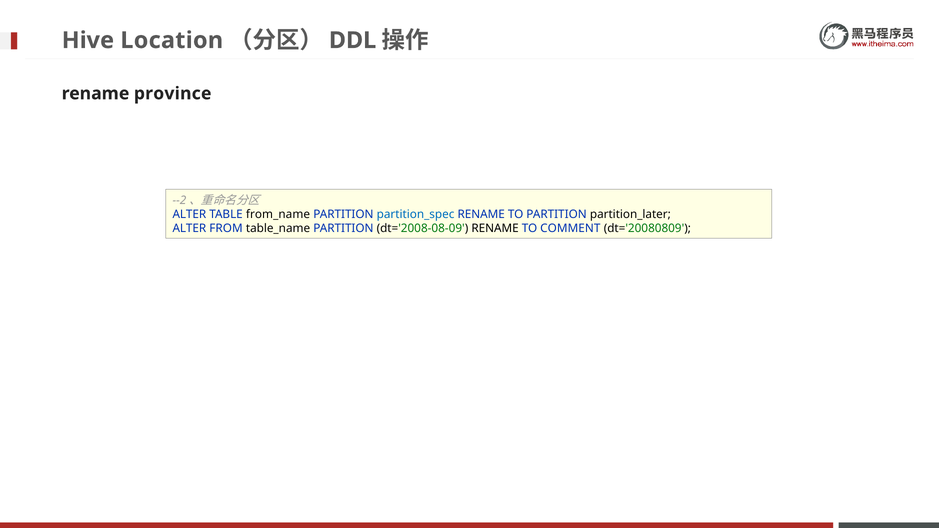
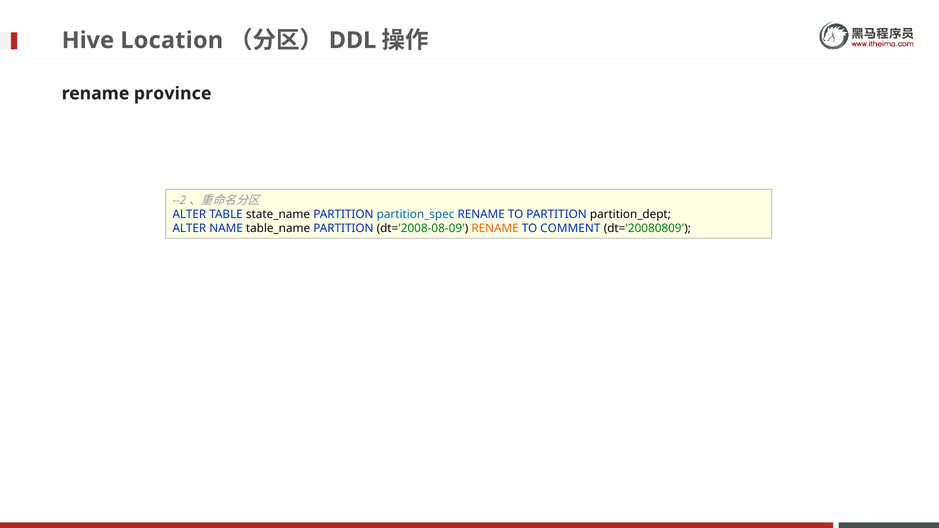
from_name: from_name -> state_name
partition_later: partition_later -> partition_dept
FROM: FROM -> NAME
RENAME at (495, 229) colour: black -> orange
